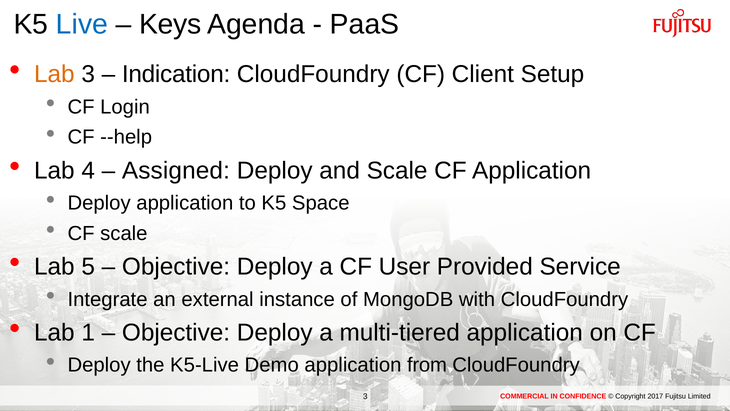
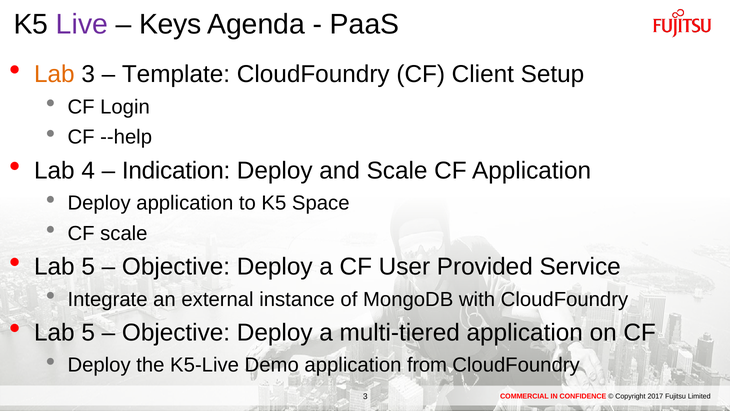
Live colour: blue -> purple
Indication: Indication -> Template
Assigned: Assigned -> Indication
1 at (88, 332): 1 -> 5
